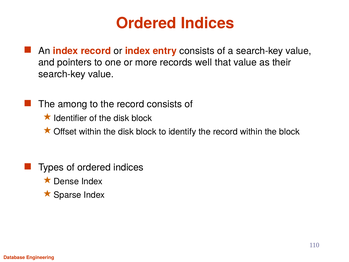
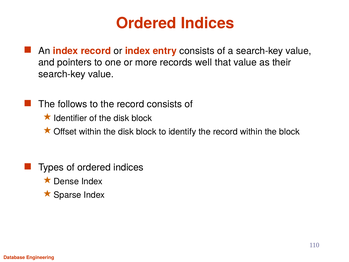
among: among -> follows
